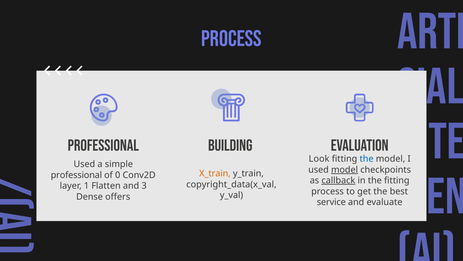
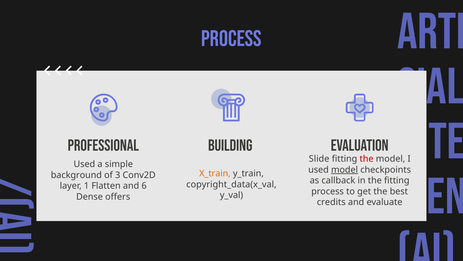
Look: Look -> Slide
the at (367, 159) colour: blue -> red
professional at (76, 175): professional -> background
0: 0 -> 3
callback underline: present -> none
3: 3 -> 6
service: service -> credits
